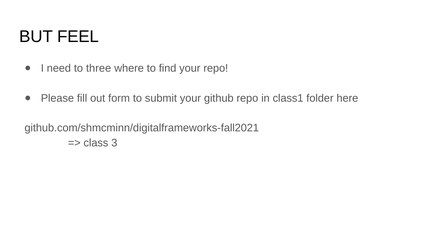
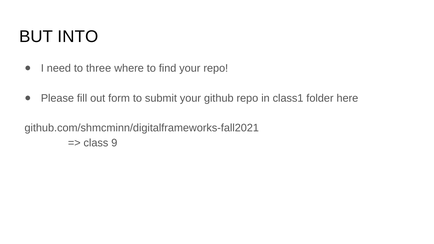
FEEL: FEEL -> INTO
3: 3 -> 9
